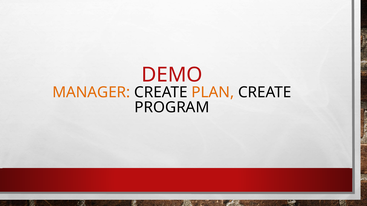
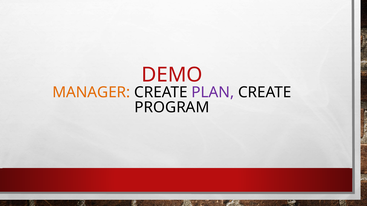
PLAN colour: orange -> purple
